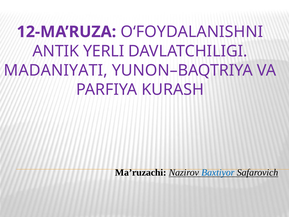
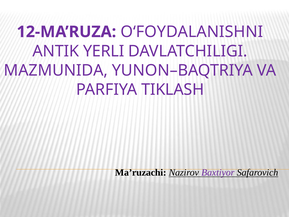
MADANIYATI: MADANIYATI -> MAZMUNIDA
KURASH: KURASH -> TIKLASH
Baxtiyor colour: blue -> purple
